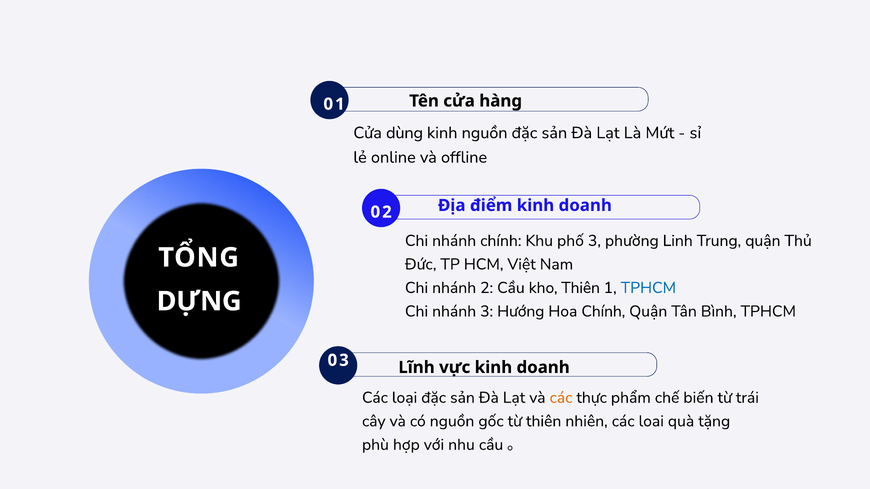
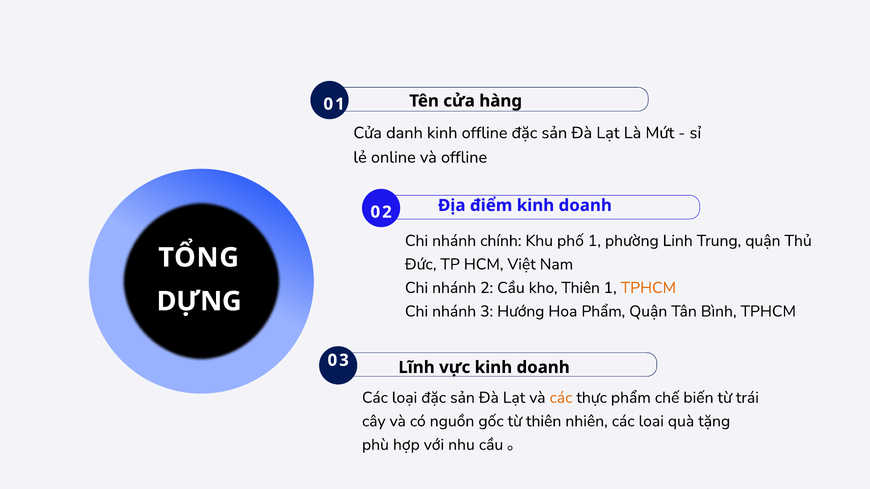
dùng: dùng -> danh
kinh nguồn: nguồn -> offline
phố 3: 3 -> 1
TPHCM at (648, 288) colour: blue -> orange
Hoa Chính: Chính -> Phẩm
